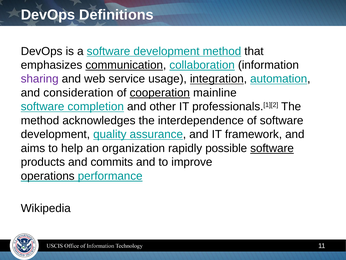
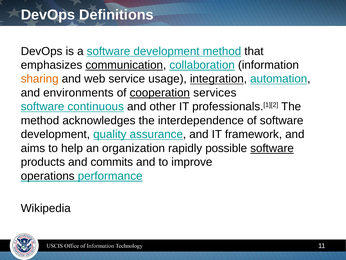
sharing colour: purple -> orange
consideration: consideration -> environments
mainline: mainline -> services
completion: completion -> continuous
